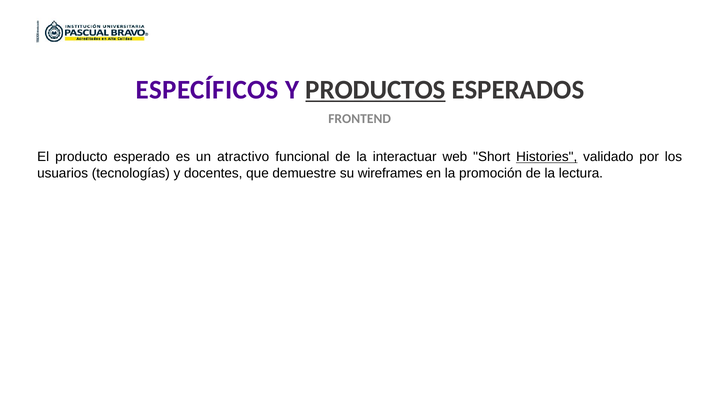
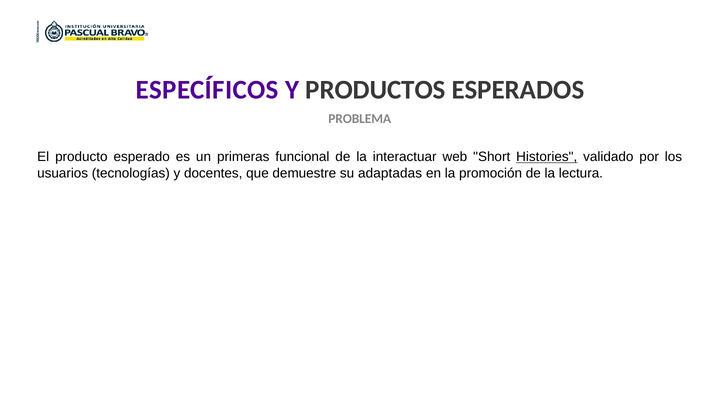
PRODUCTOS underline: present -> none
FRONTEND: FRONTEND -> PROBLEMA
atractivo: atractivo -> primeras
wireframes: wireframes -> adaptadas
